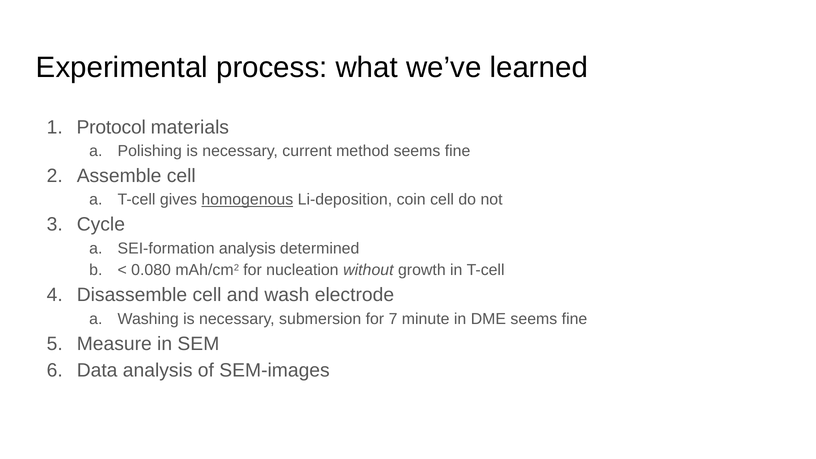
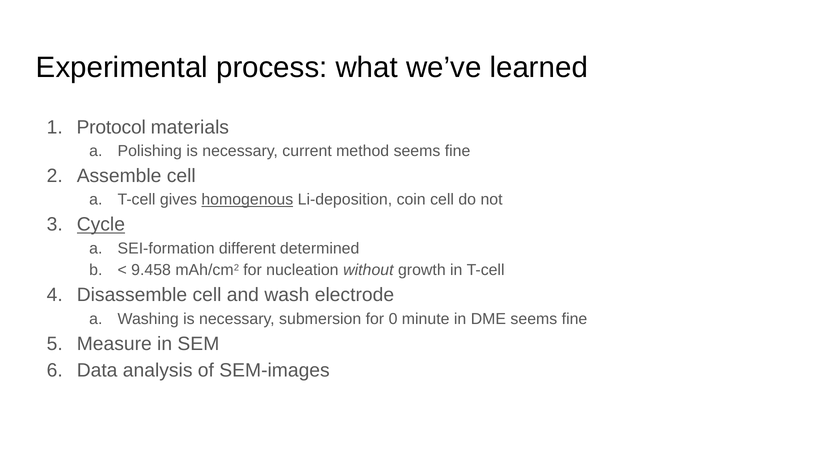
Cycle underline: none -> present
SEI-formation analysis: analysis -> different
0.080: 0.080 -> 9.458
7: 7 -> 0
